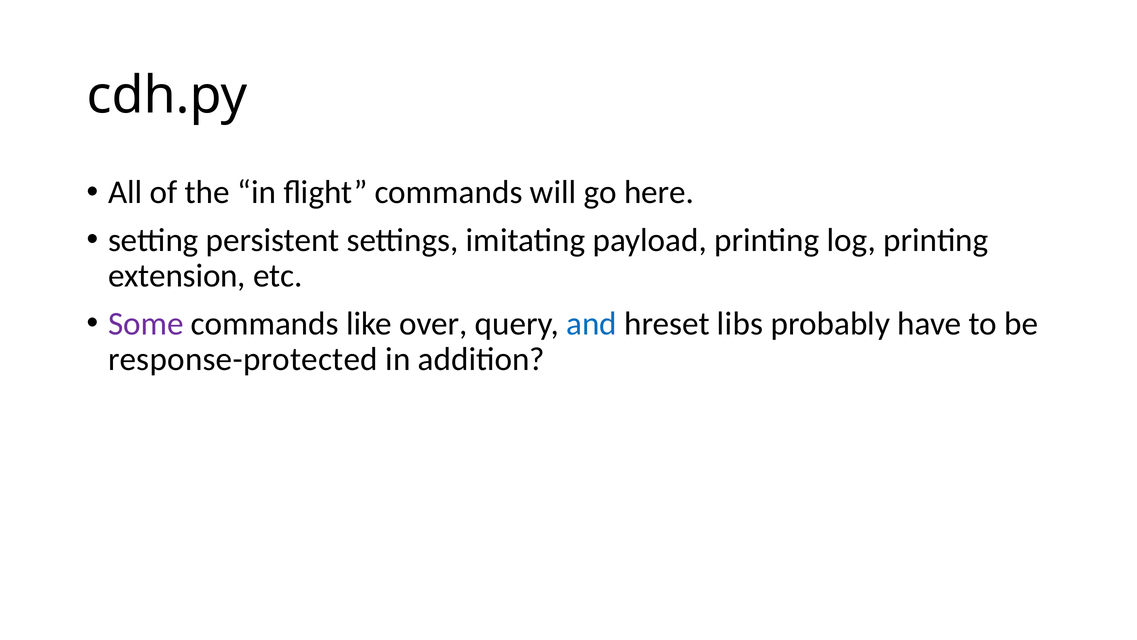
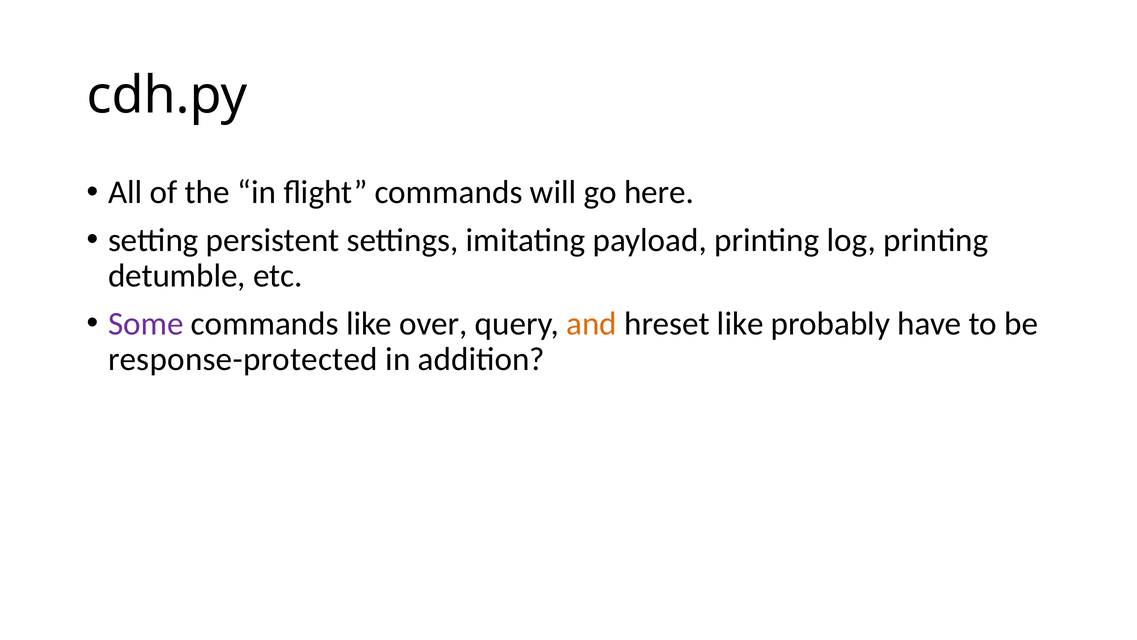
extension: extension -> detumble
and colour: blue -> orange
hreset libs: libs -> like
